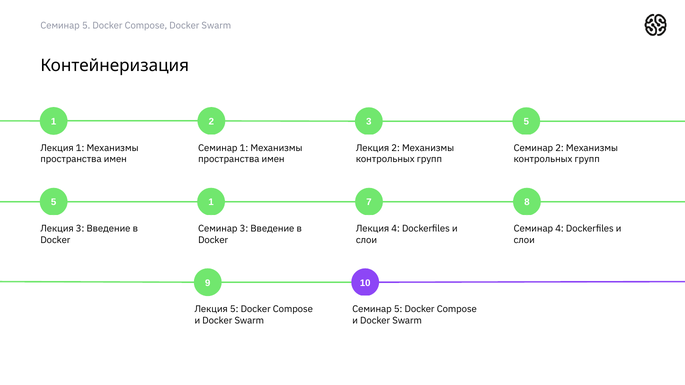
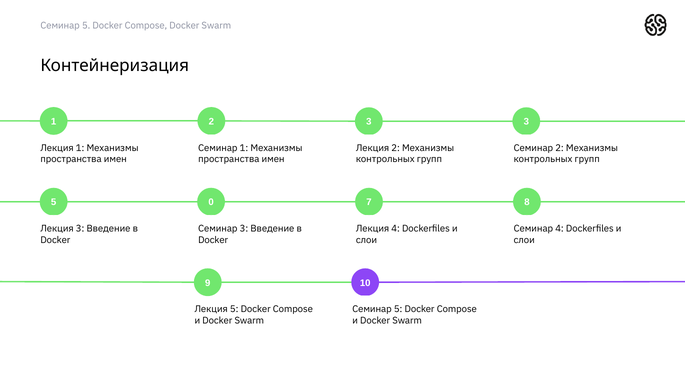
3 5: 5 -> 3
5 1: 1 -> 0
